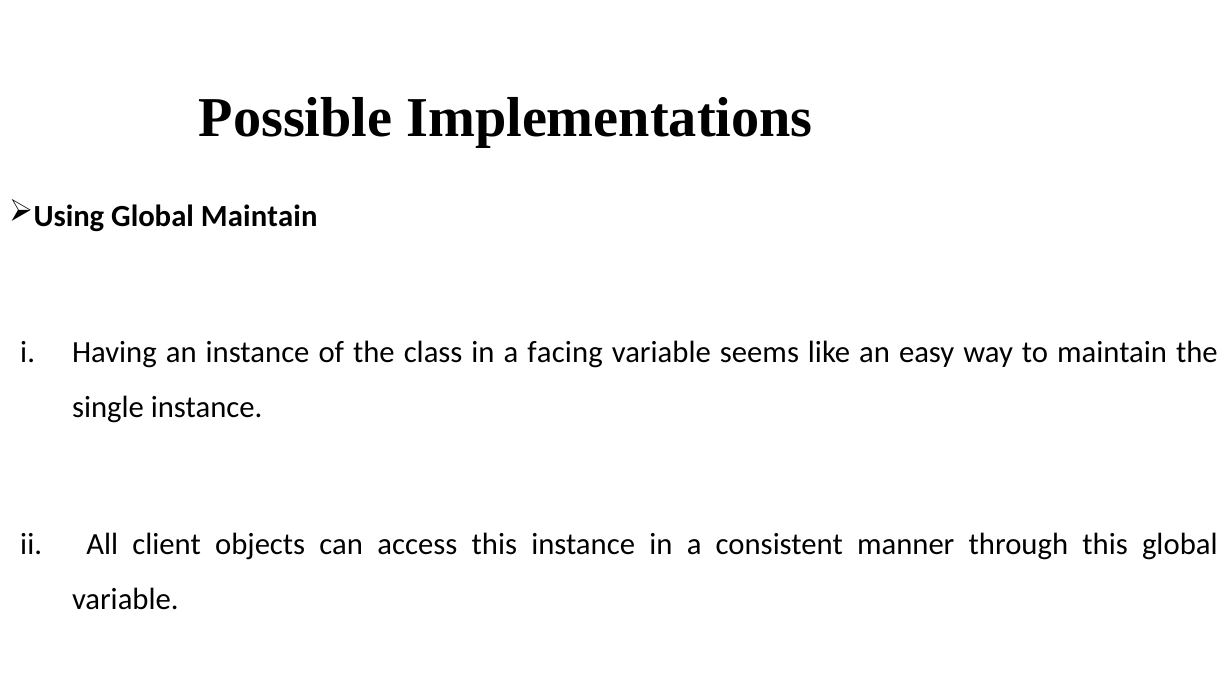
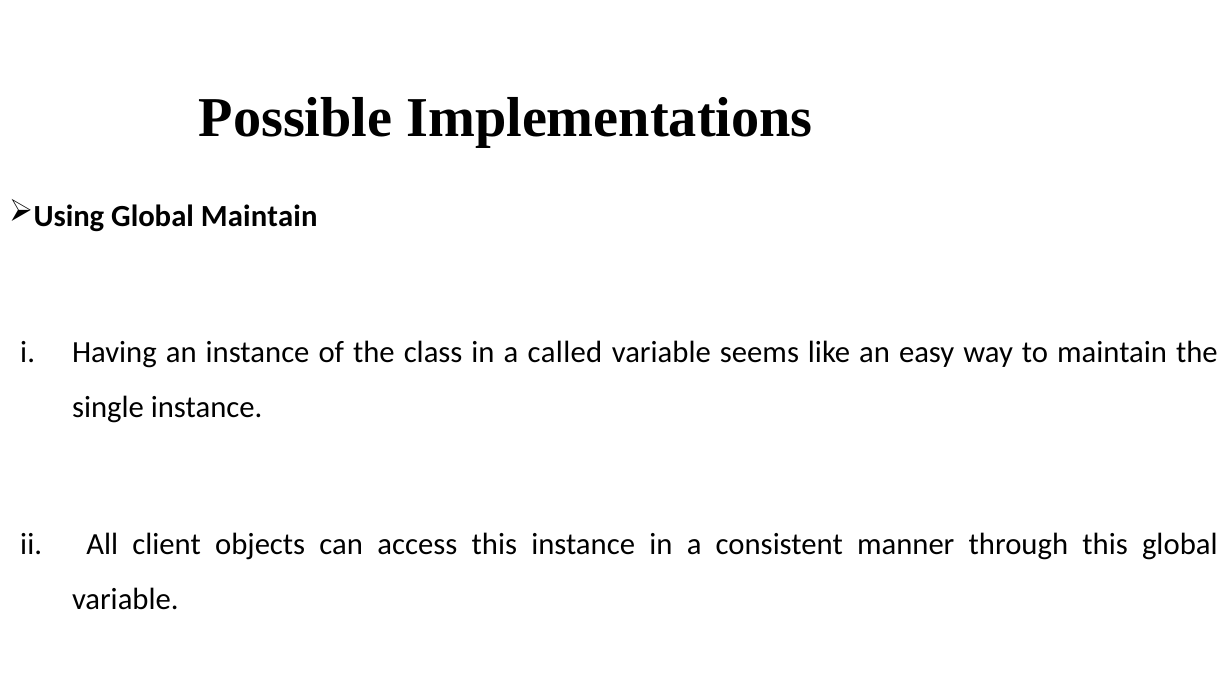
facing: facing -> called
